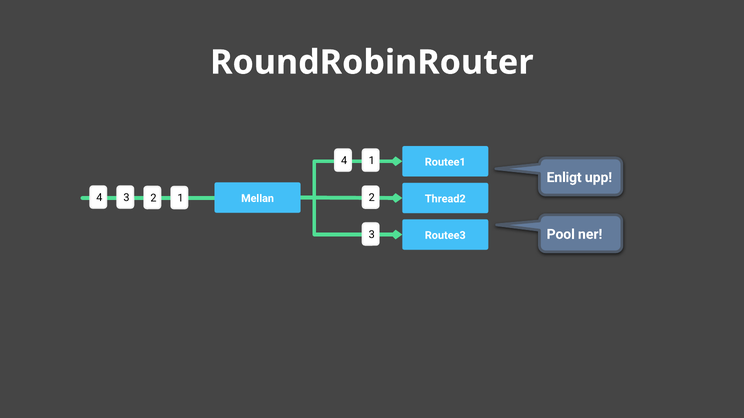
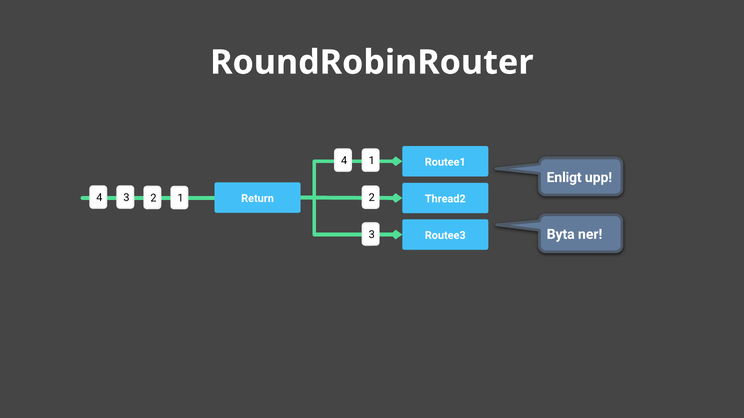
Mellan: Mellan -> Return
Pool: Pool -> Byta
